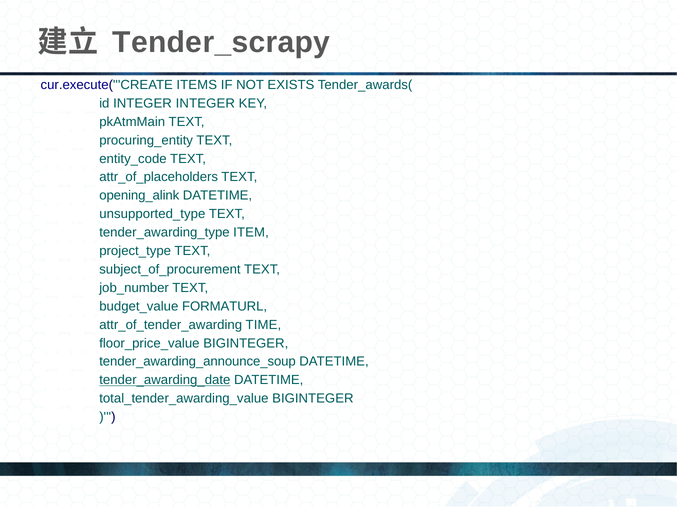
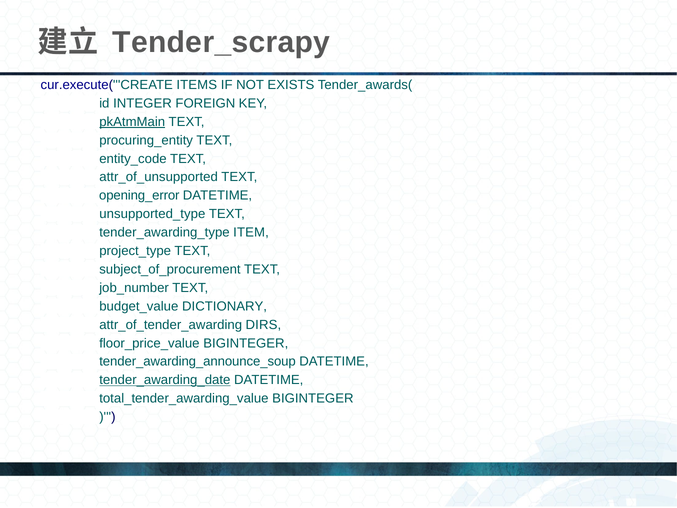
INTEGER INTEGER: INTEGER -> FOREIGN
pkAtmMain underline: none -> present
attr_of_placeholders: attr_of_placeholders -> attr_of_unsupported
opening_alink: opening_alink -> opening_error
FORMATURL: FORMATURL -> DICTIONARY
TIME: TIME -> DIRS
